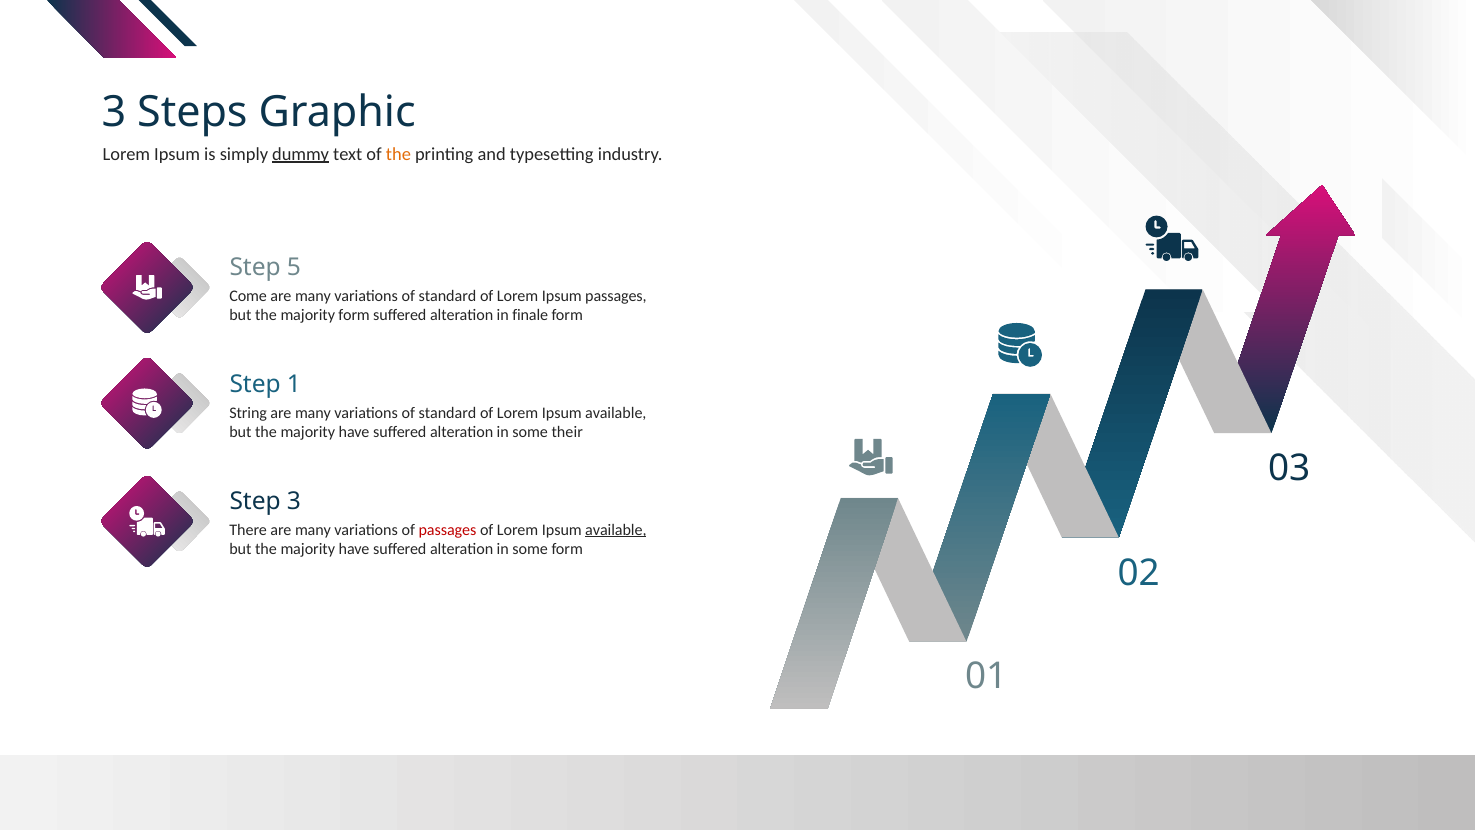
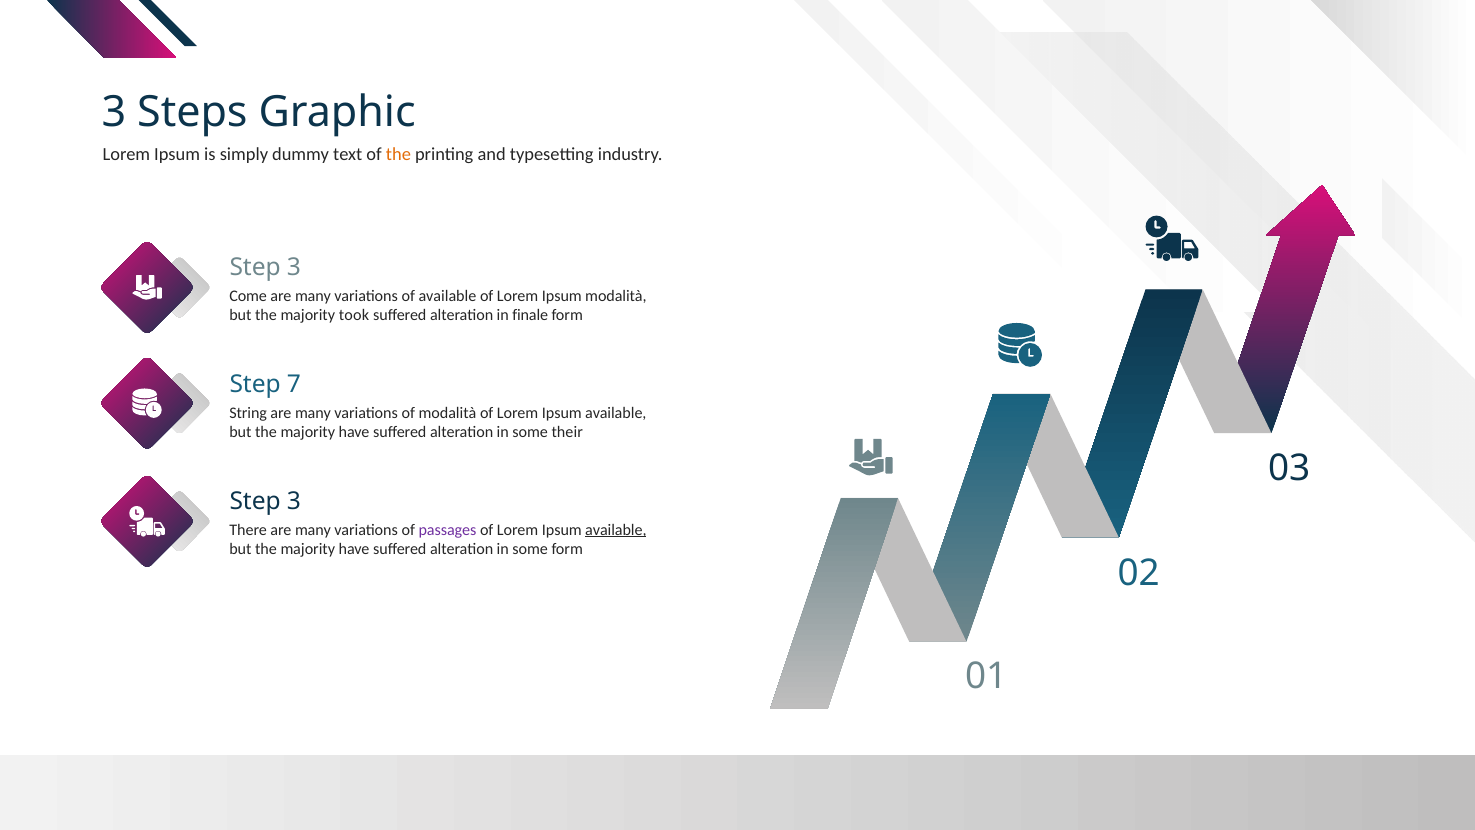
dummy underline: present -> none
5 at (294, 267): 5 -> 3
standard at (447, 296): standard -> available
Ipsum passages: passages -> modalità
majority form: form -> took
1: 1 -> 7
standard at (447, 413): standard -> modalità
passages at (447, 530) colour: red -> purple
